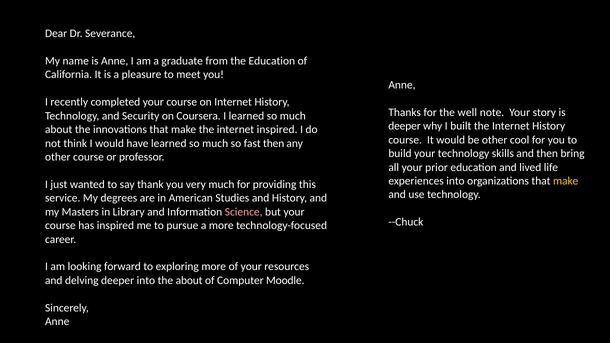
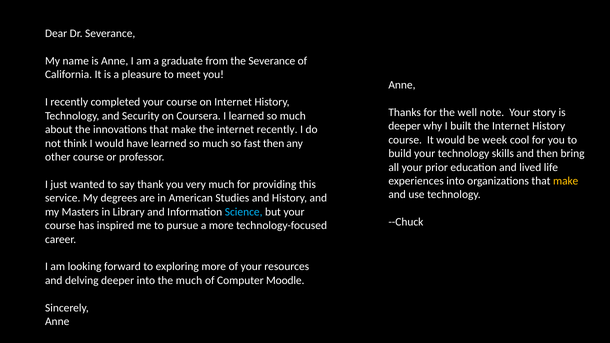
the Education: Education -> Severance
internet inspired: inspired -> recently
be other: other -> week
Science colour: pink -> light blue
the about: about -> much
